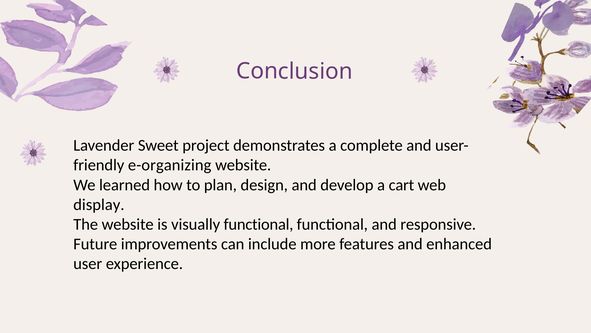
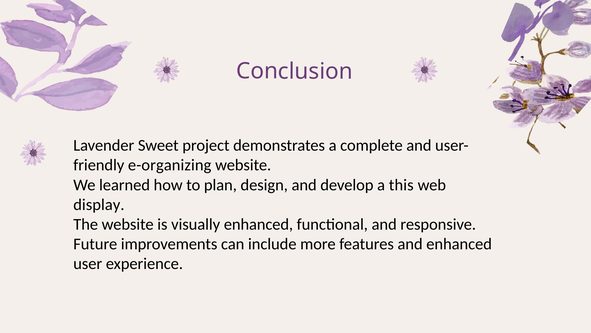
cart: cart -> this
visually functional: functional -> enhanced
